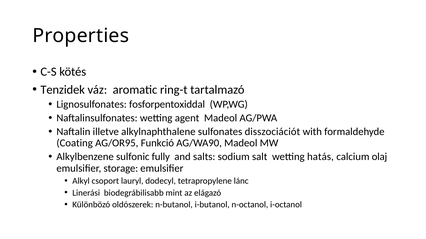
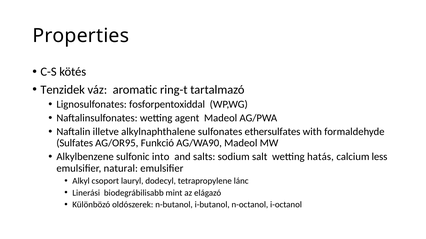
disszociációt: disszociációt -> ethersulfates
Coating: Coating -> Sulfates
fully: fully -> into
olaj: olaj -> less
storage: storage -> natural
